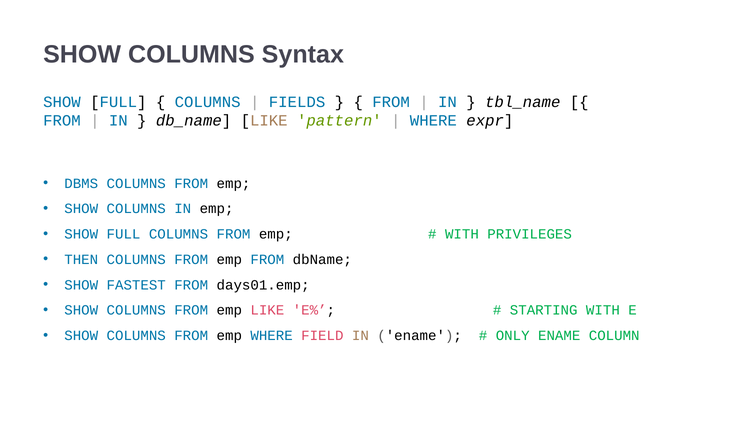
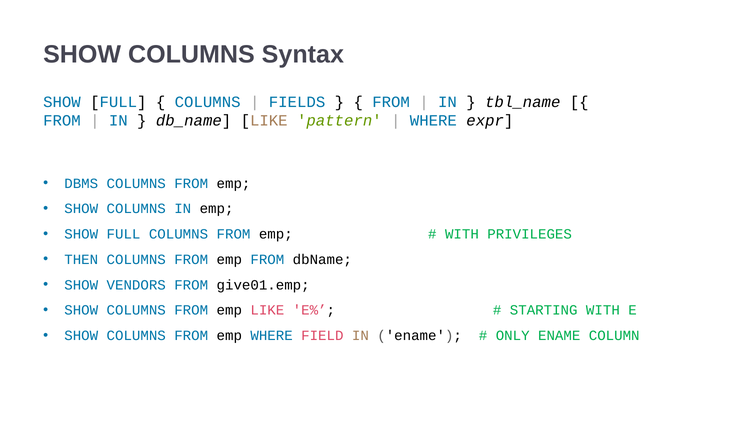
FASTEST: FASTEST -> VENDORS
days01.emp: days01.emp -> give01.emp
